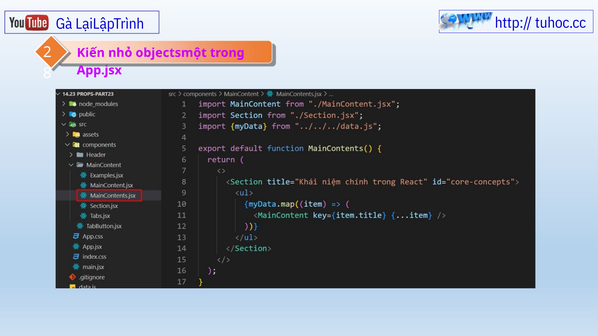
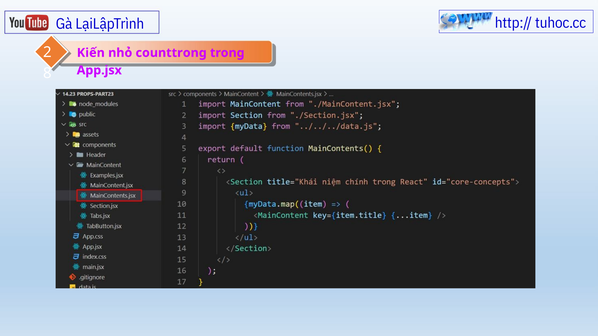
objectsmột: objectsmột -> counttrong
